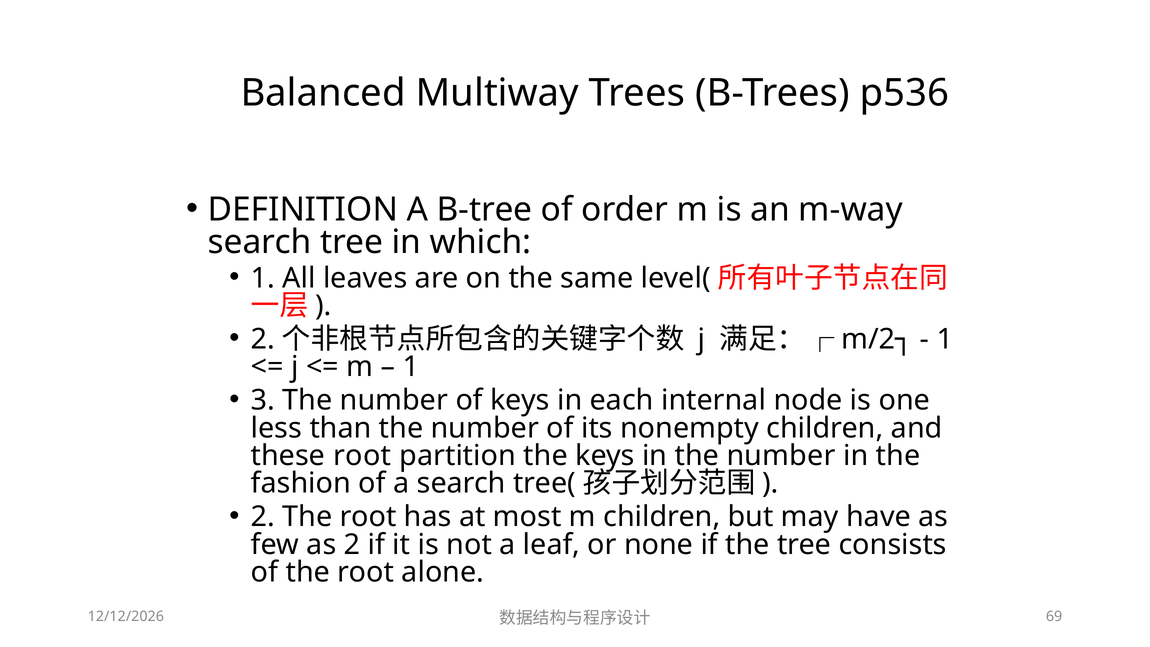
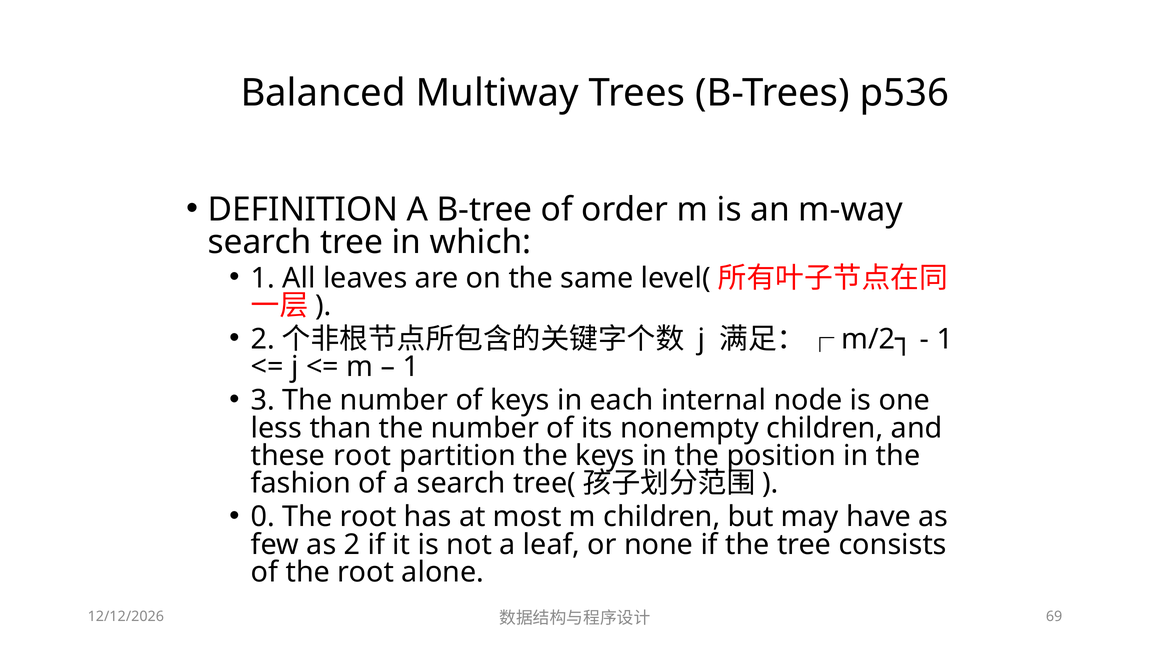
in the number: number -> position
2 at (263, 517): 2 -> 0
